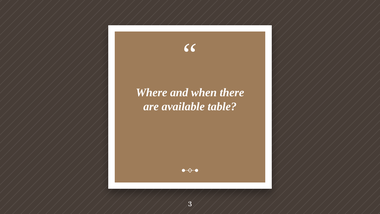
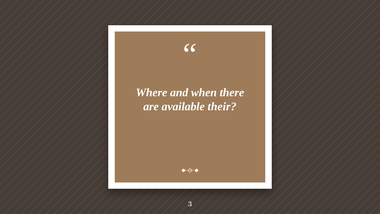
table: table -> their
